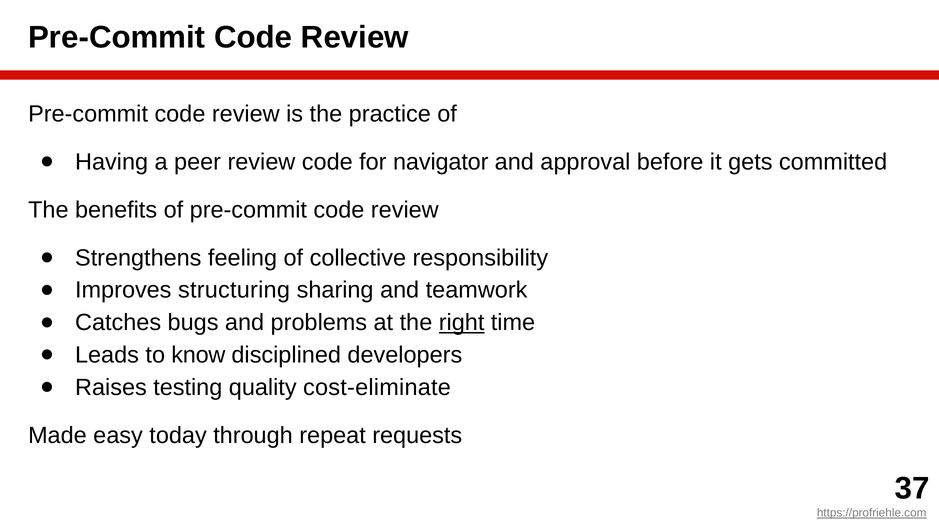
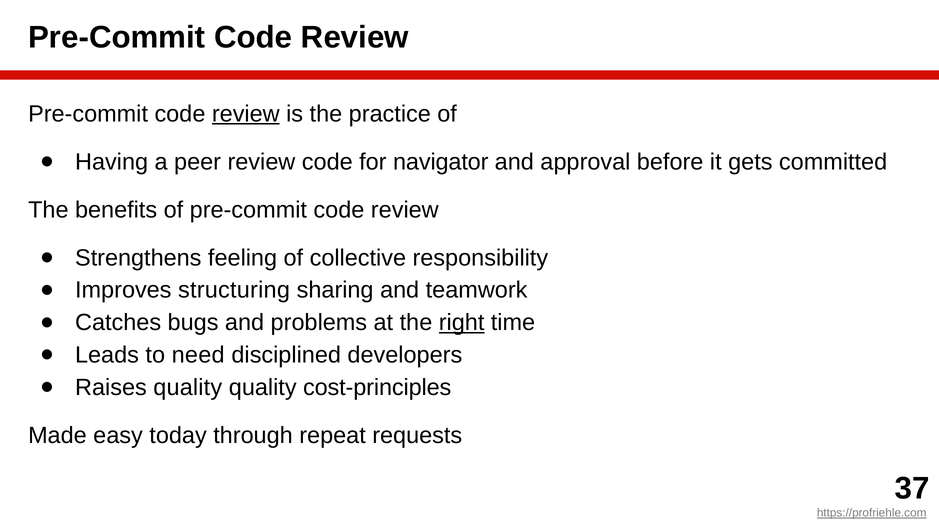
review at (246, 114) underline: none -> present
know: know -> need
Raises testing: testing -> quality
cost-eliminate: cost-eliminate -> cost-principles
